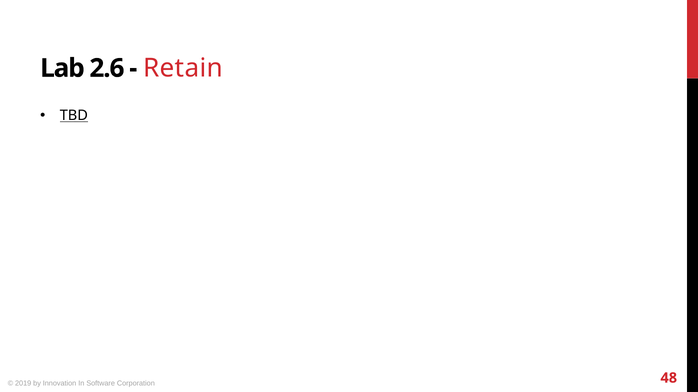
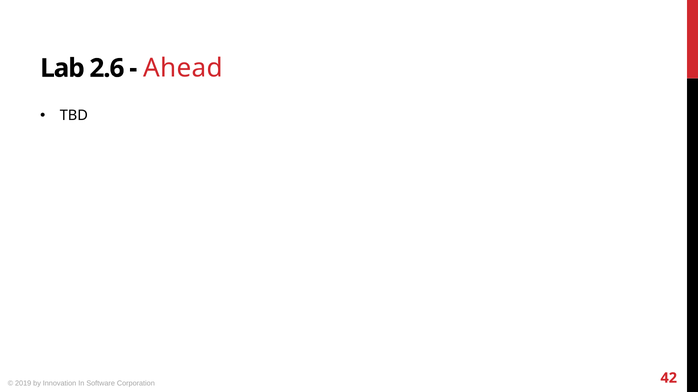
Retain: Retain -> Ahead
TBD underline: present -> none
48: 48 -> 42
